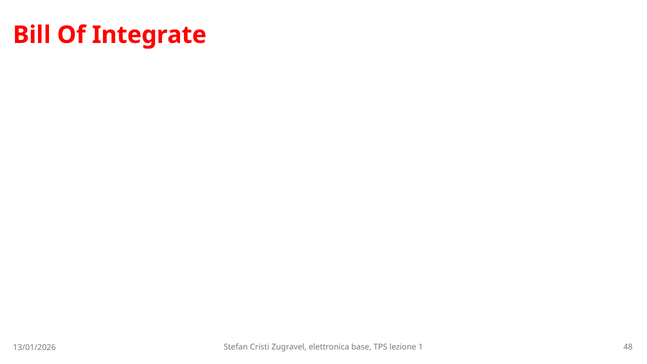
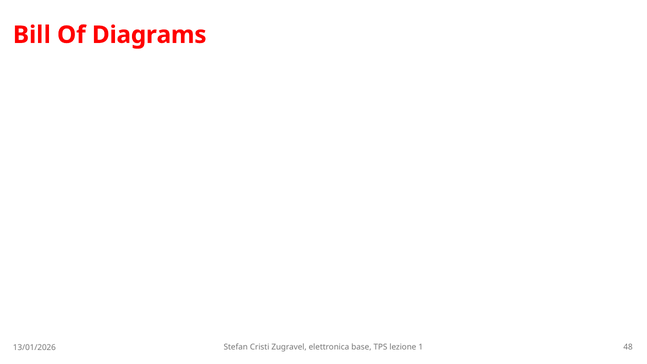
Integrate: Integrate -> Diagrams
